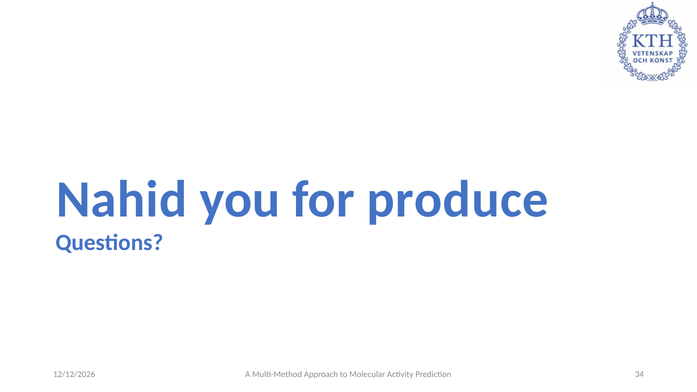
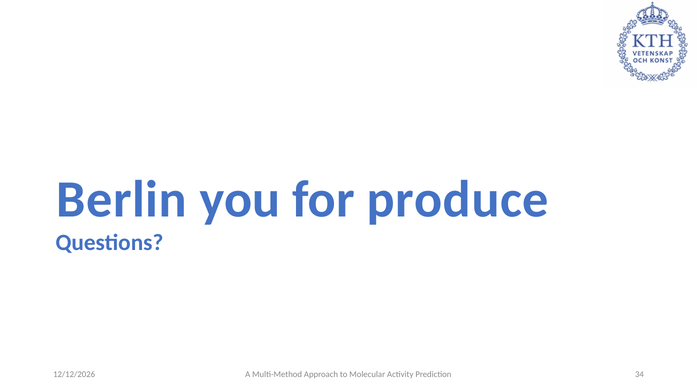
Nahid: Nahid -> Berlin
